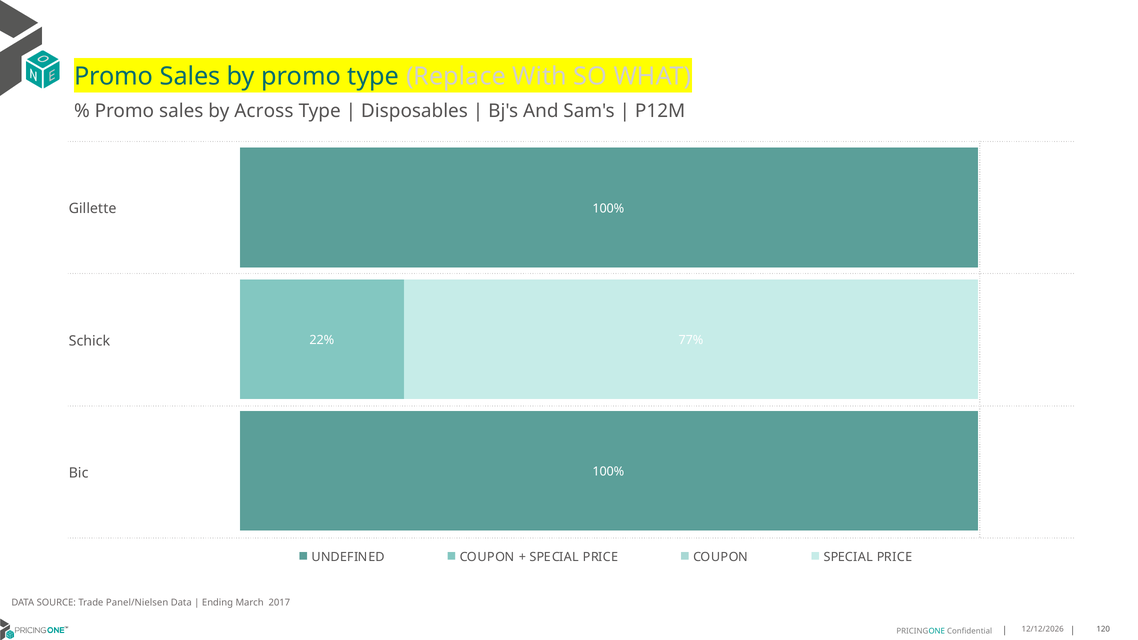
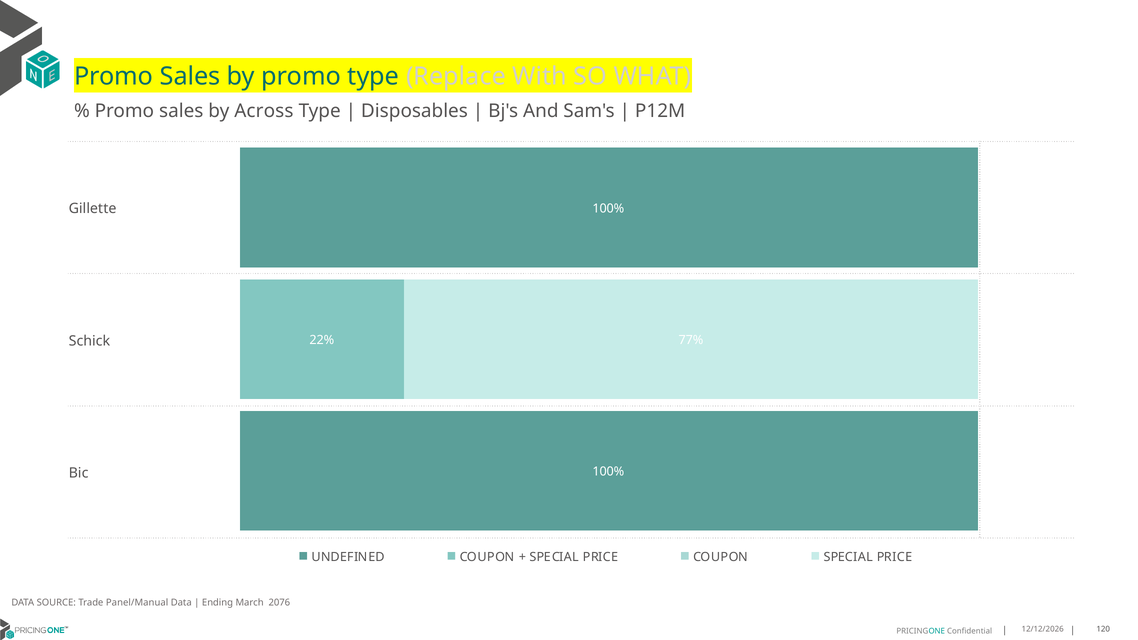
Panel/Nielsen: Panel/Nielsen -> Panel/Manual
2017: 2017 -> 2076
